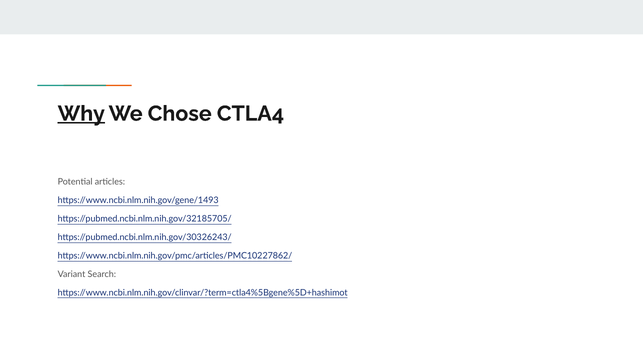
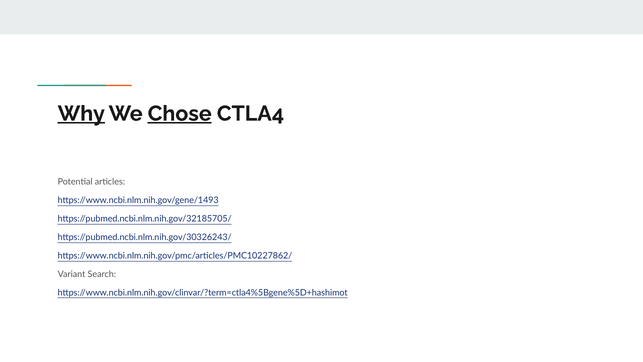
Chose underline: none -> present
